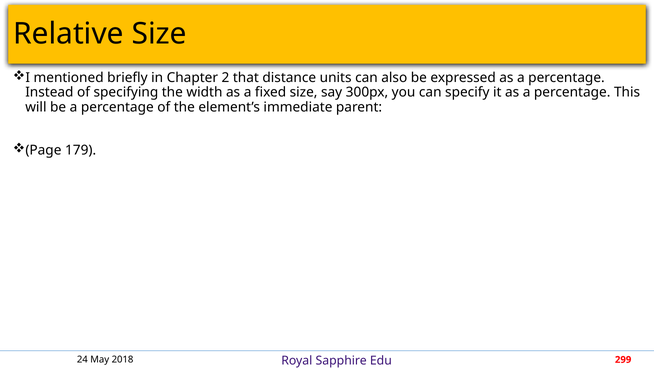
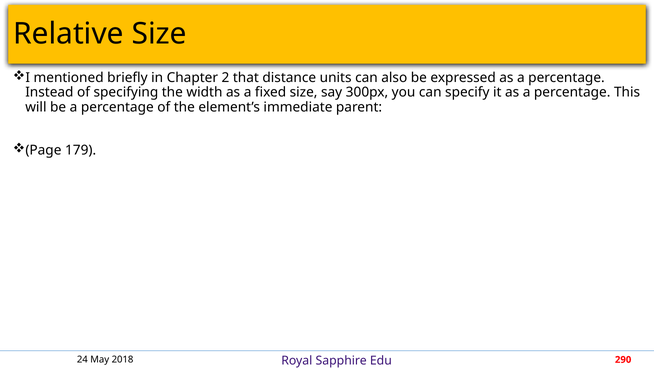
299: 299 -> 290
